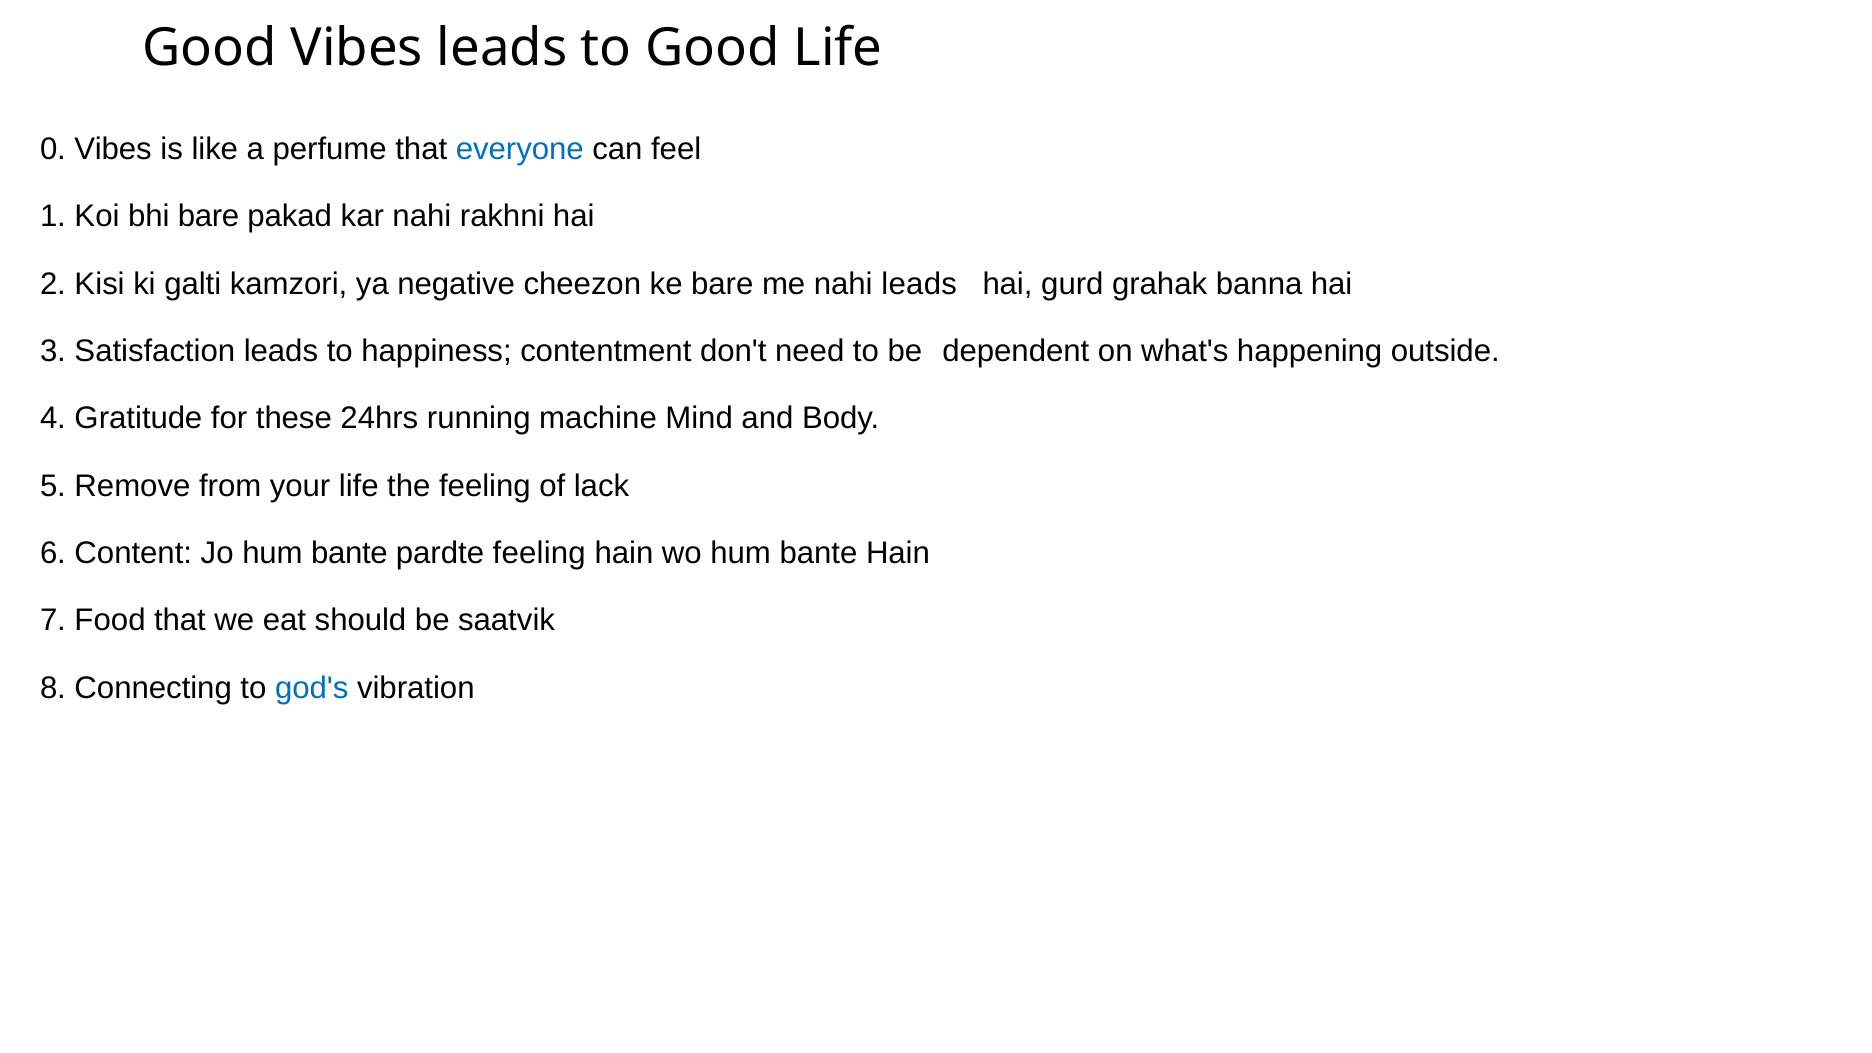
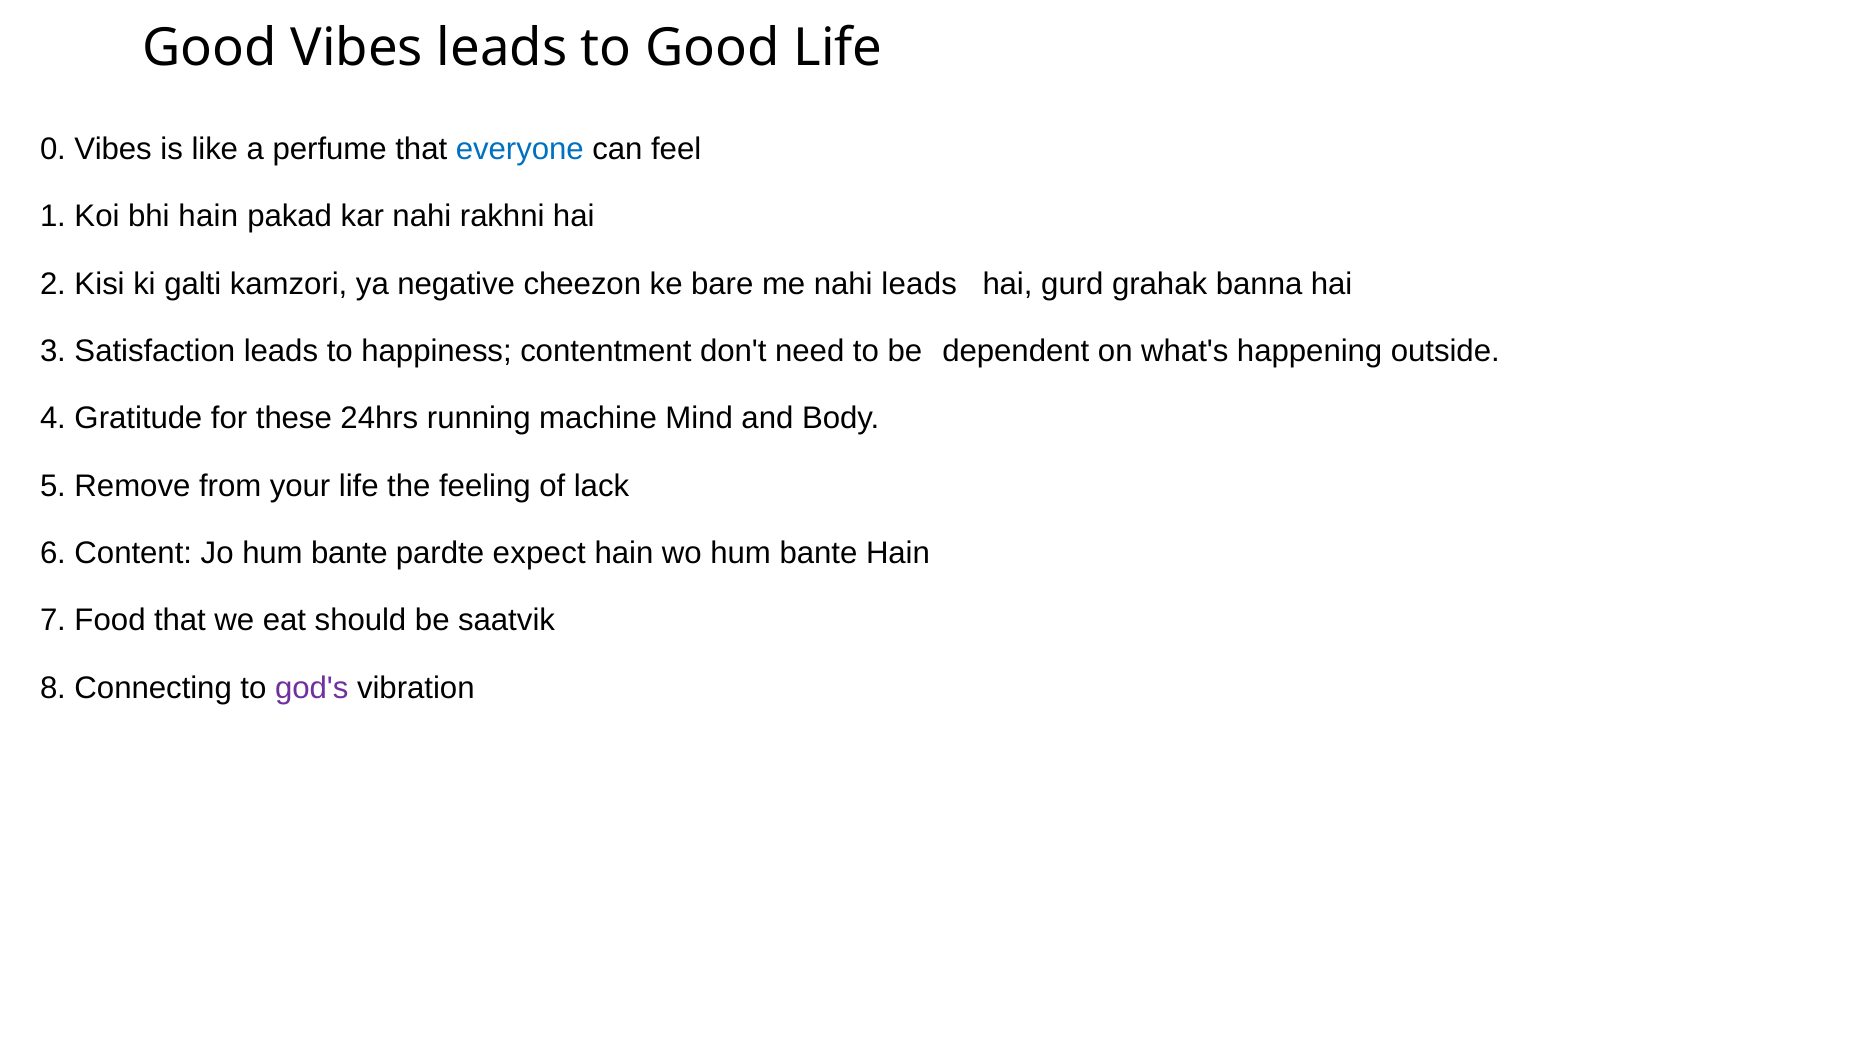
bhi bare: bare -> hain
pardte feeling: feeling -> expect
god's colour: blue -> purple
